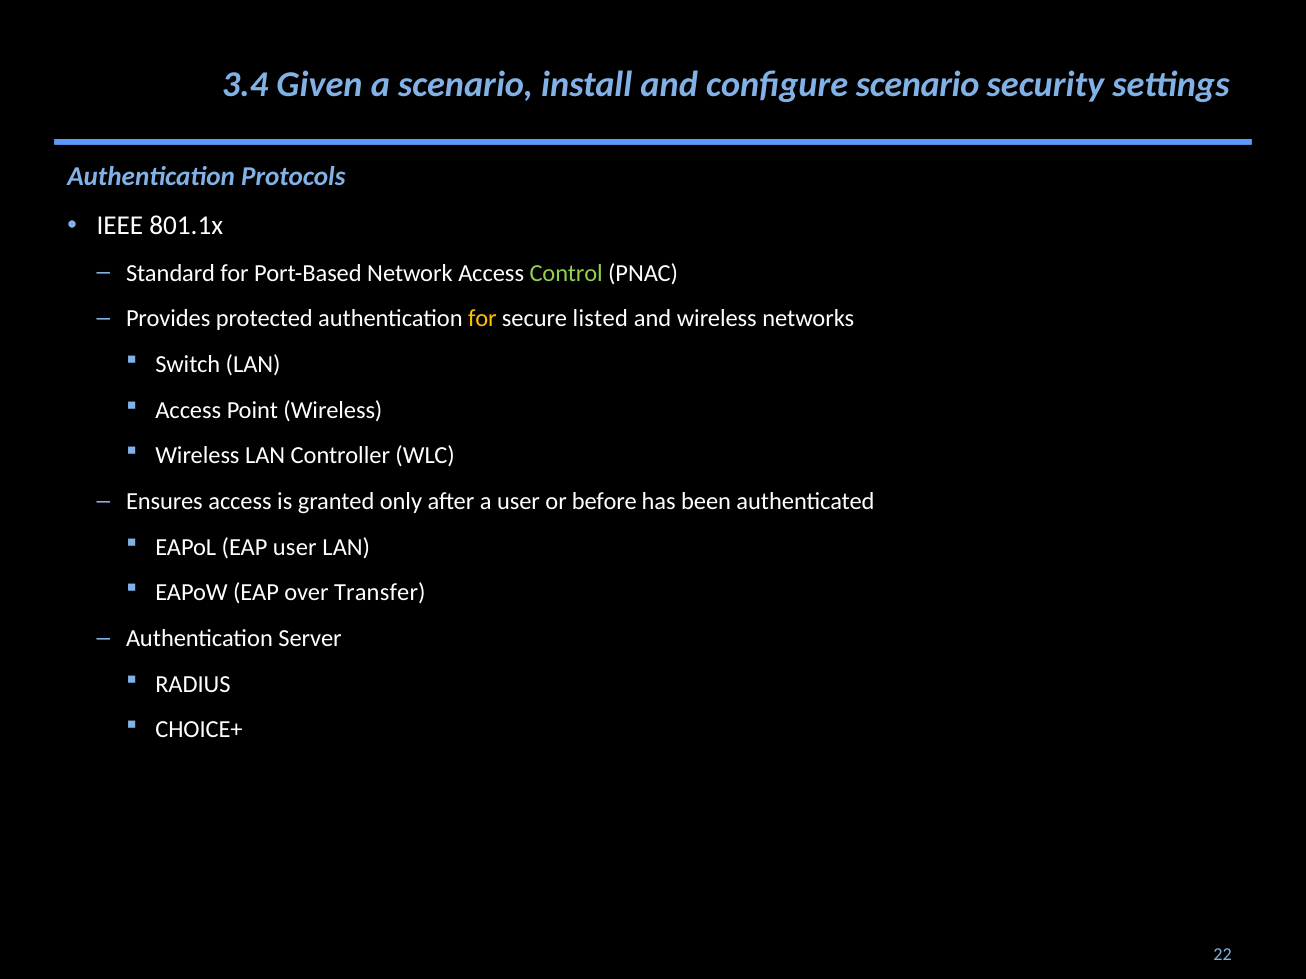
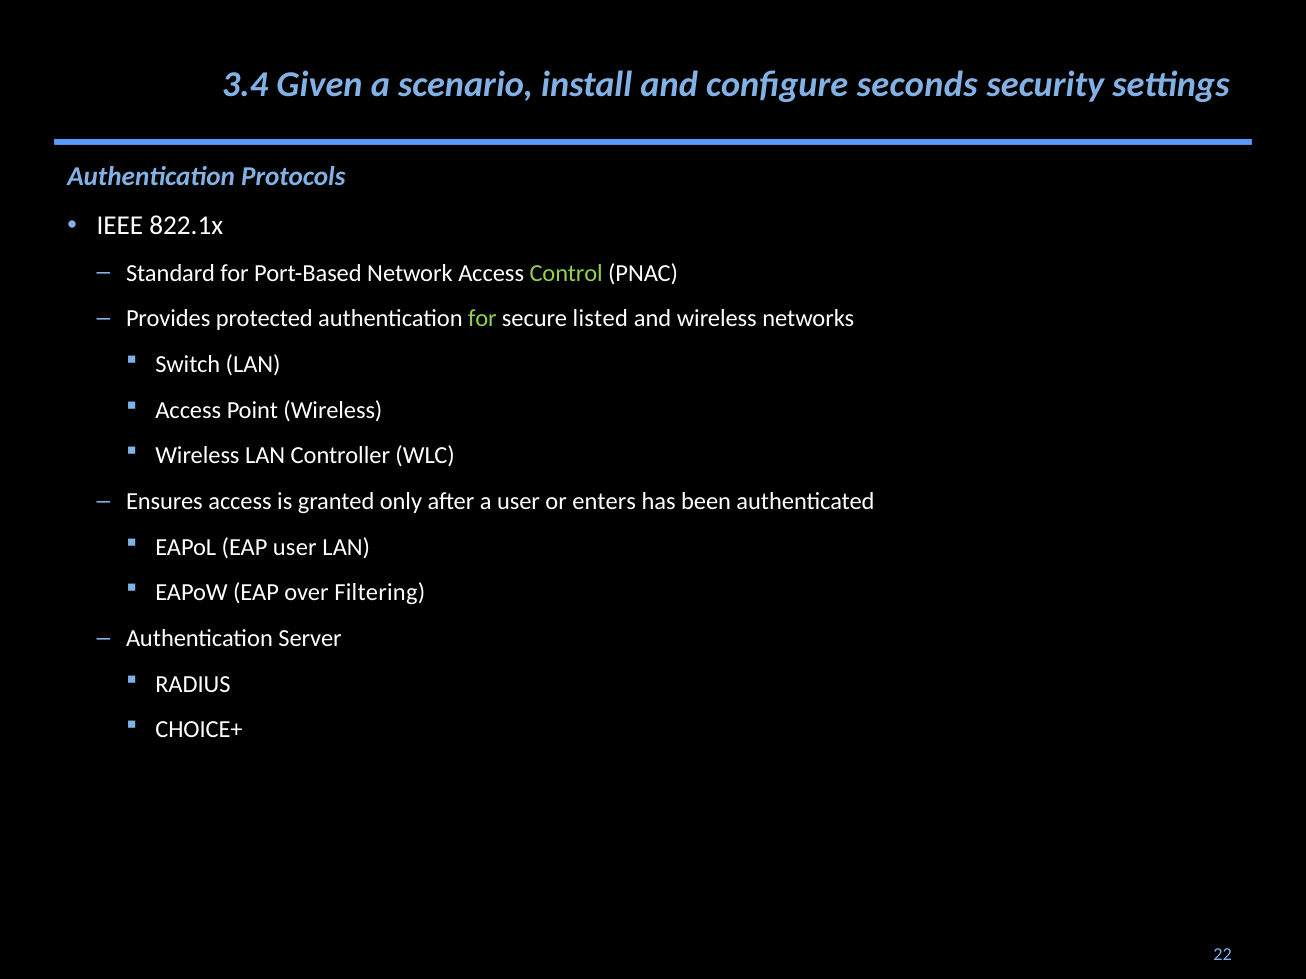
configure scenario: scenario -> seconds
801.1x: 801.1x -> 822.1x
for at (482, 319) colour: yellow -> light green
before: before -> enters
Transfer: Transfer -> Filtering
